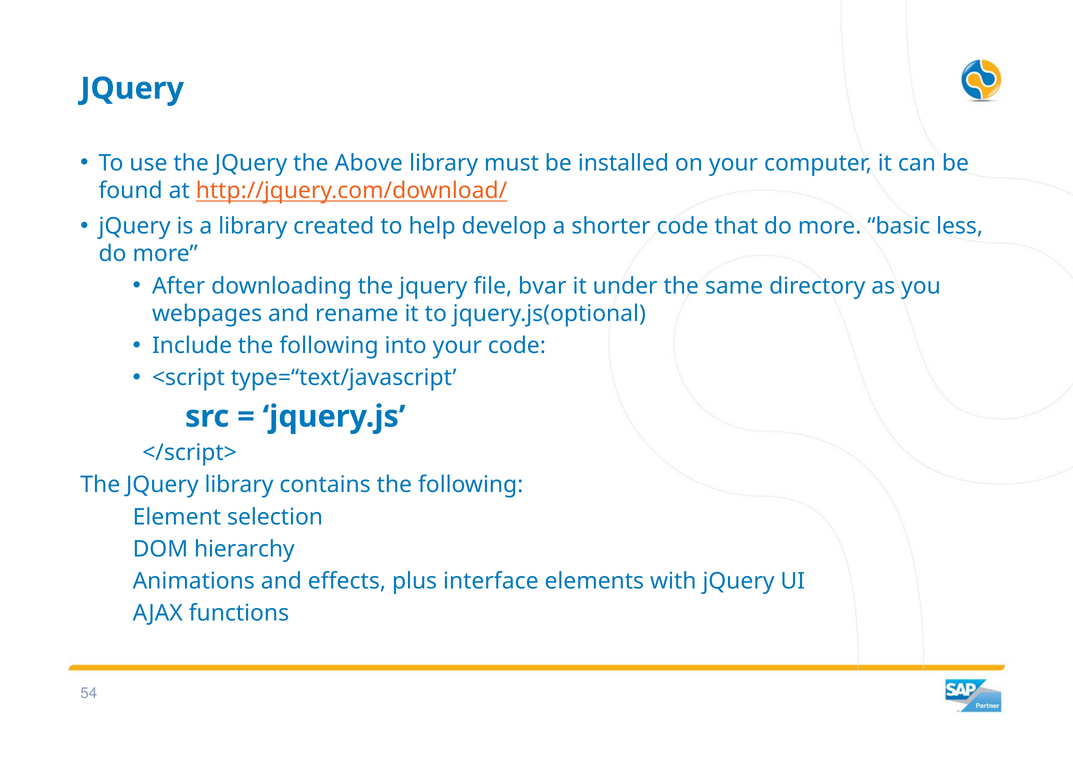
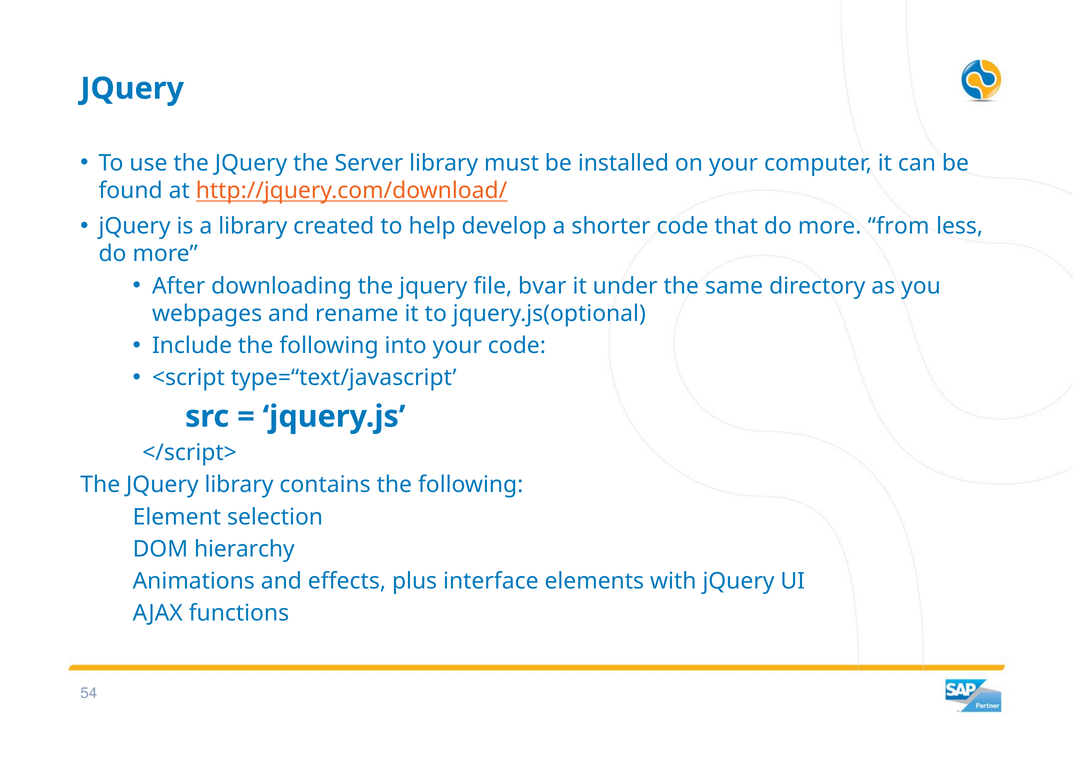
Above: Above -> Server
basic: basic -> from
